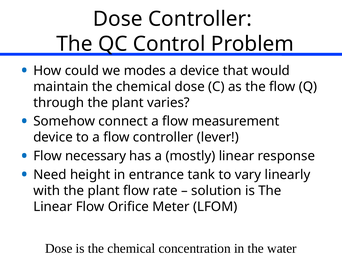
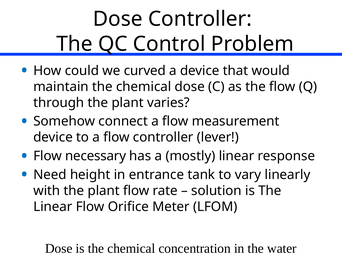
modes: modes -> curved
